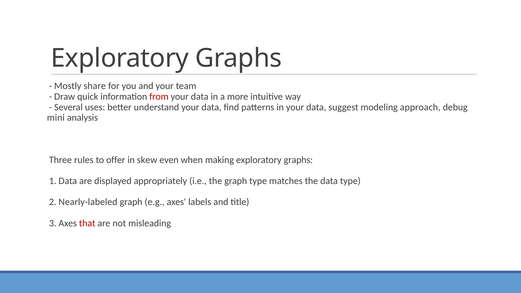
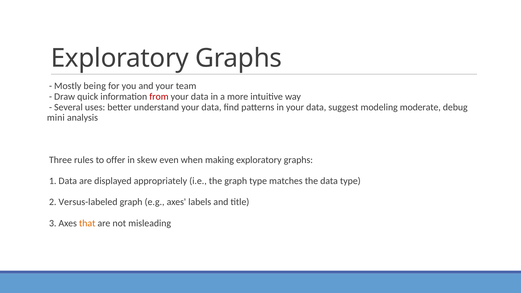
share: share -> being
approach: approach -> moderate
Nearly-labeled: Nearly-labeled -> Versus-labeled
that colour: red -> orange
